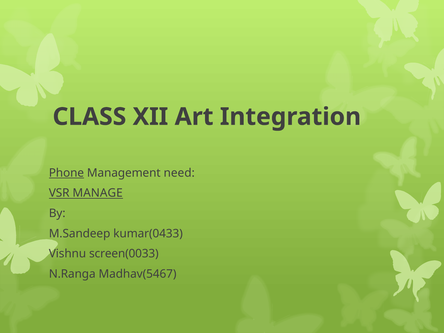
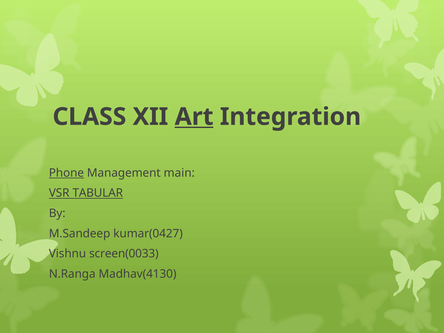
Art underline: none -> present
need: need -> main
MANAGE: MANAGE -> TABULAR
kumar(0433: kumar(0433 -> kumar(0427
Madhav(5467: Madhav(5467 -> Madhav(4130
